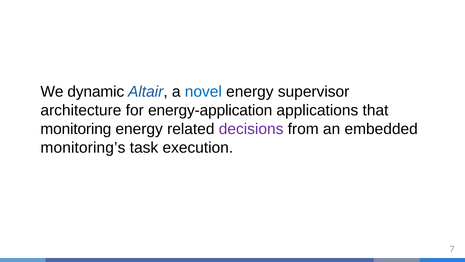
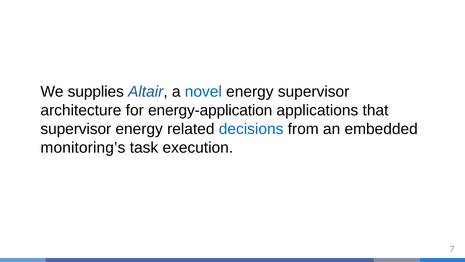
dynamic: dynamic -> supplies
monitoring at (76, 129): monitoring -> supervisor
decisions colour: purple -> blue
